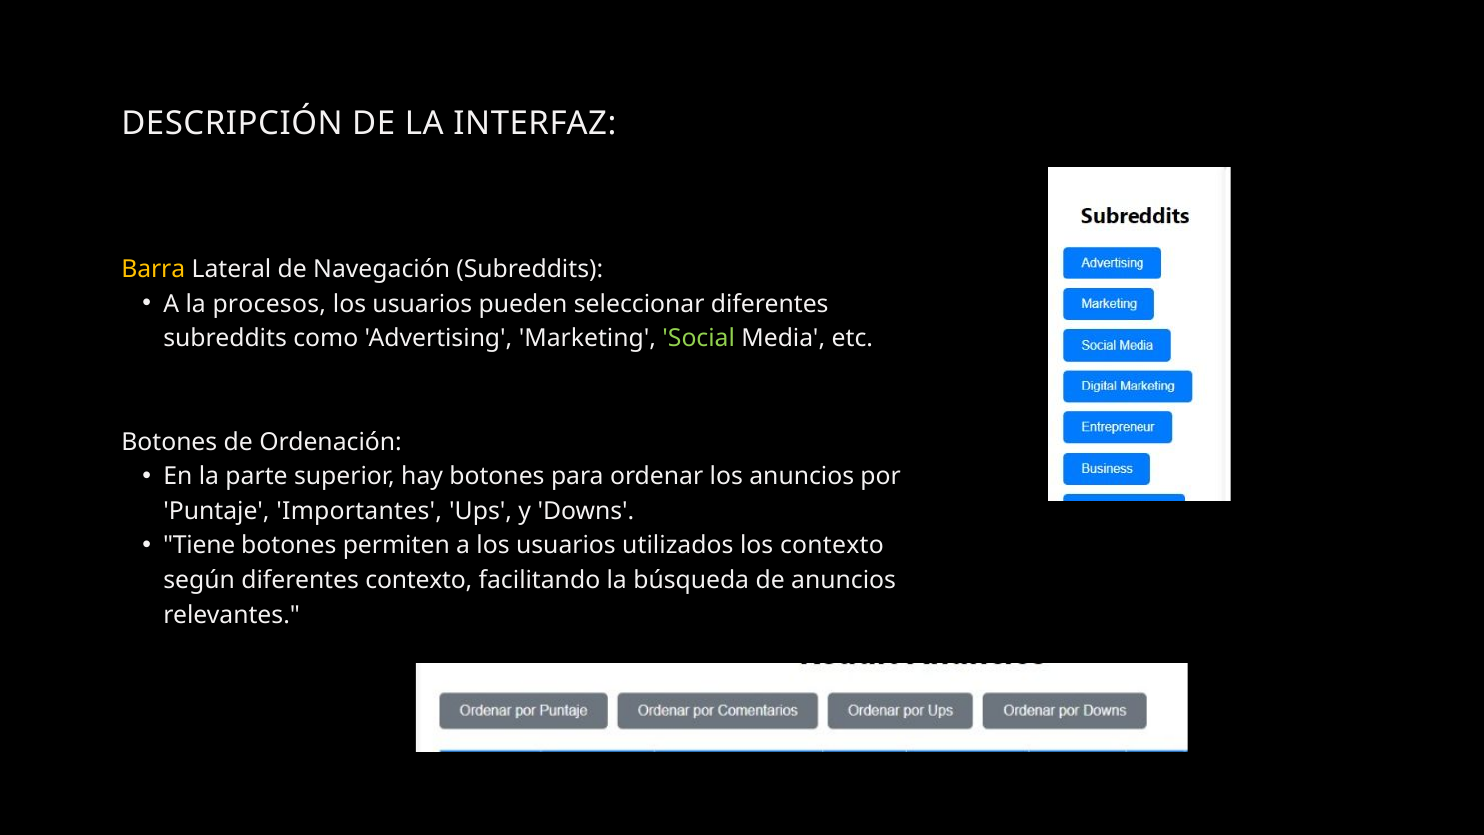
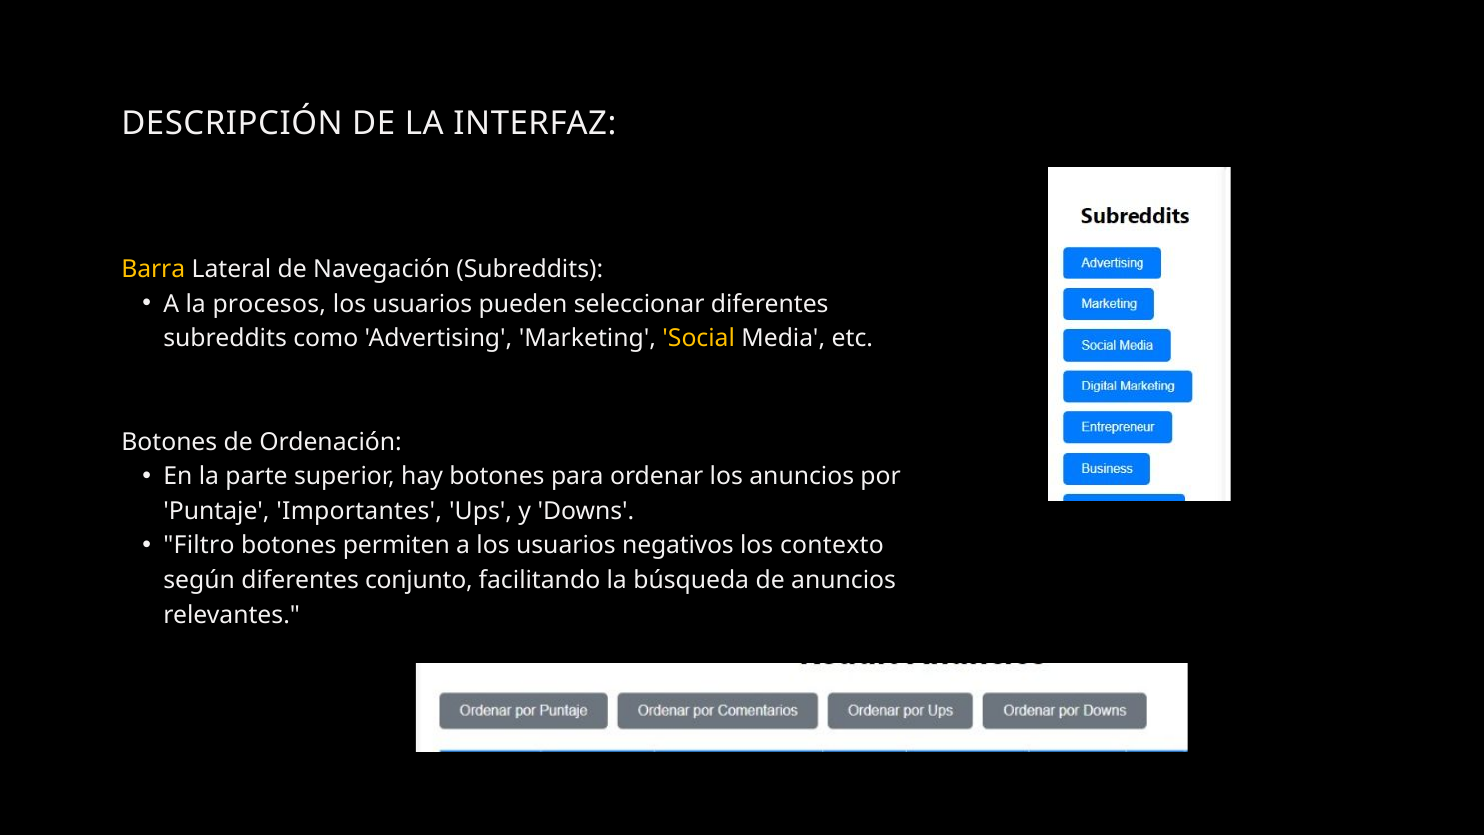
Social colour: light green -> yellow
Tiene: Tiene -> Filtro
utilizados: utilizados -> negativos
diferentes contexto: contexto -> conjunto
